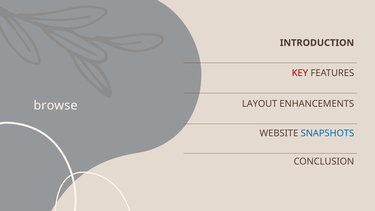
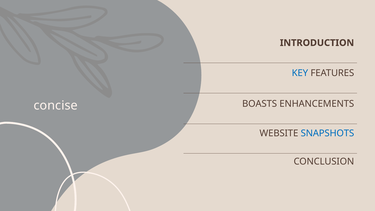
KEY colour: red -> blue
LAYOUT: LAYOUT -> BOASTS
browse: browse -> concise
